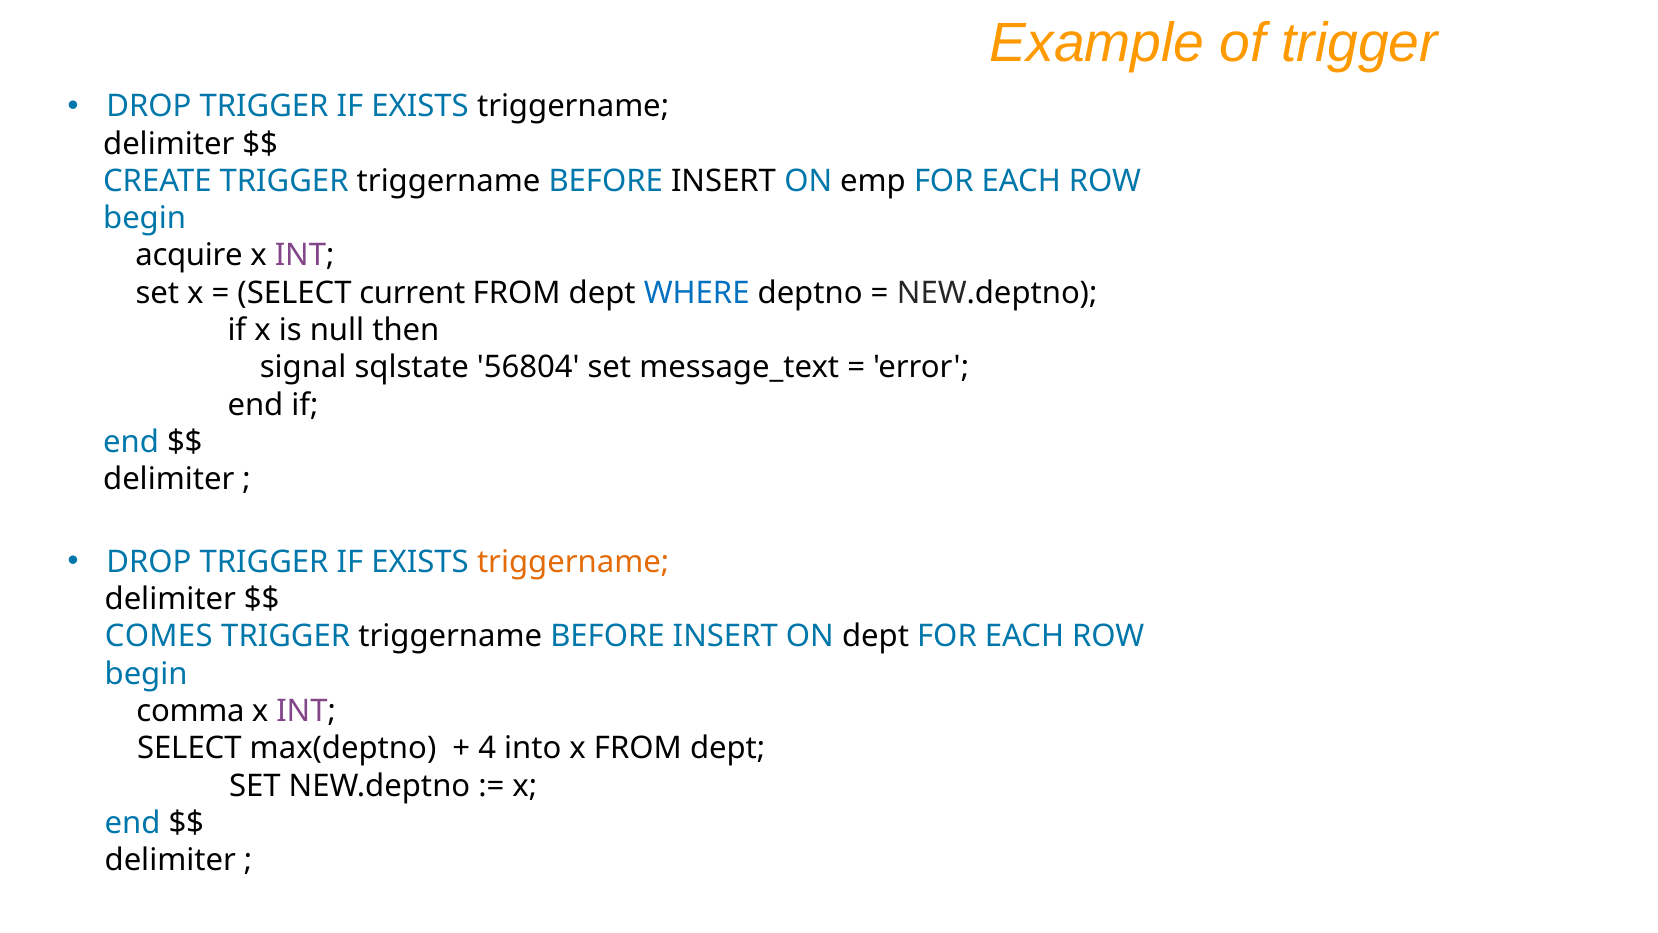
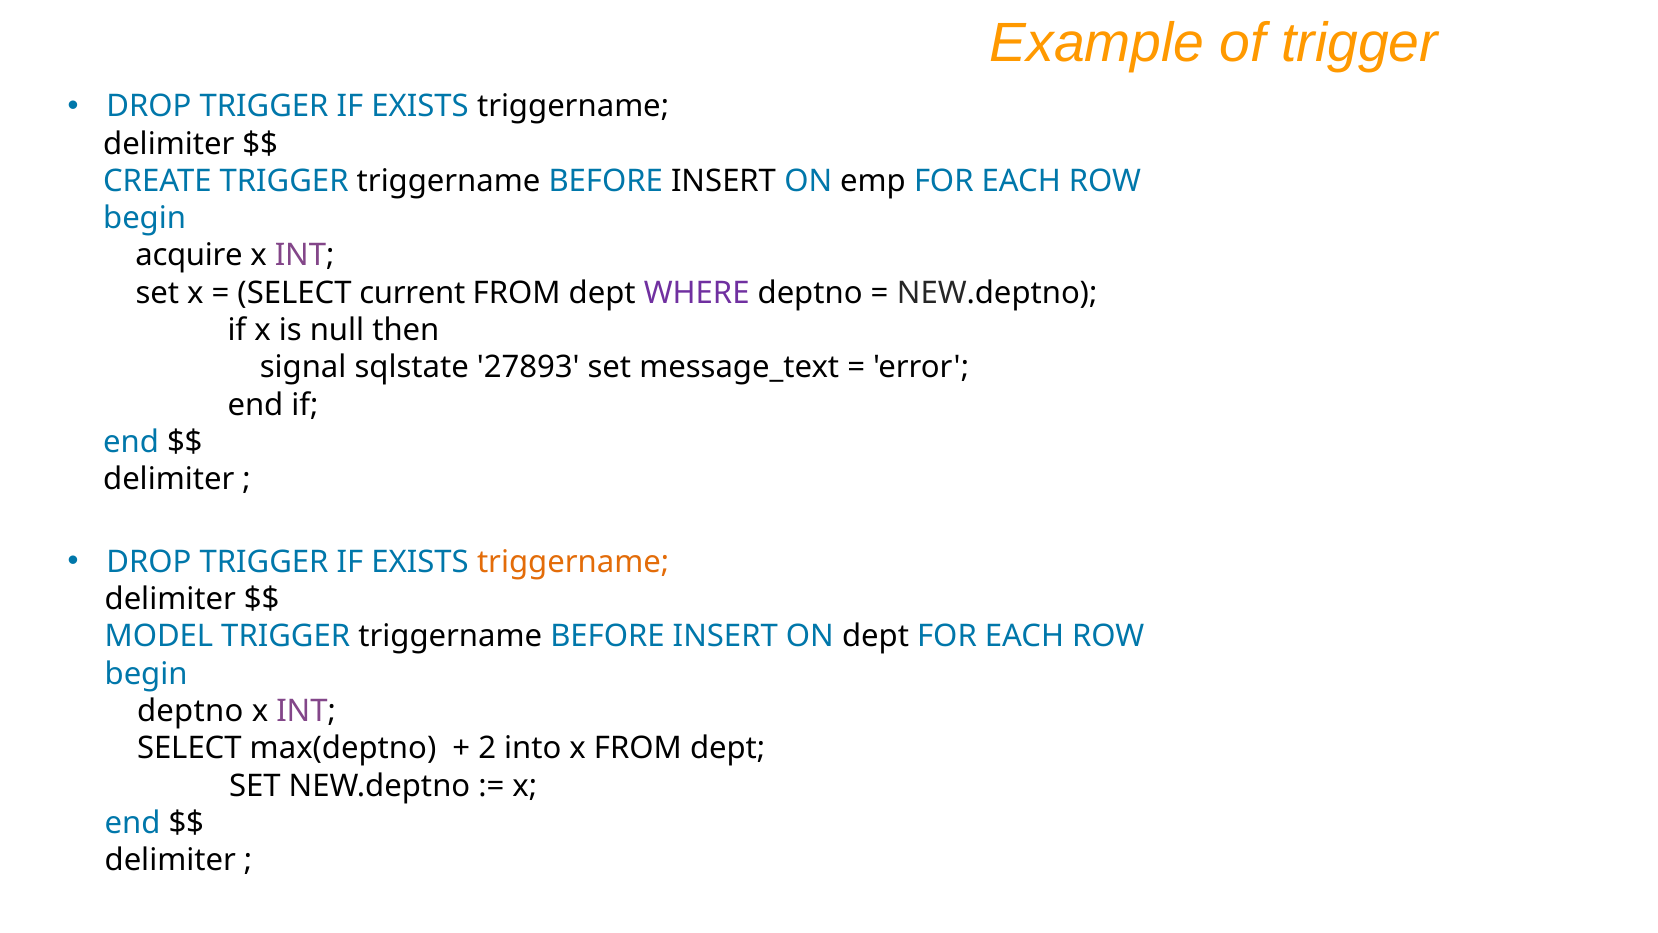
WHERE colour: blue -> purple
56804: 56804 -> 27893
COMES: COMES -> MODEL
comma at (190, 711): comma -> deptno
4: 4 -> 2
